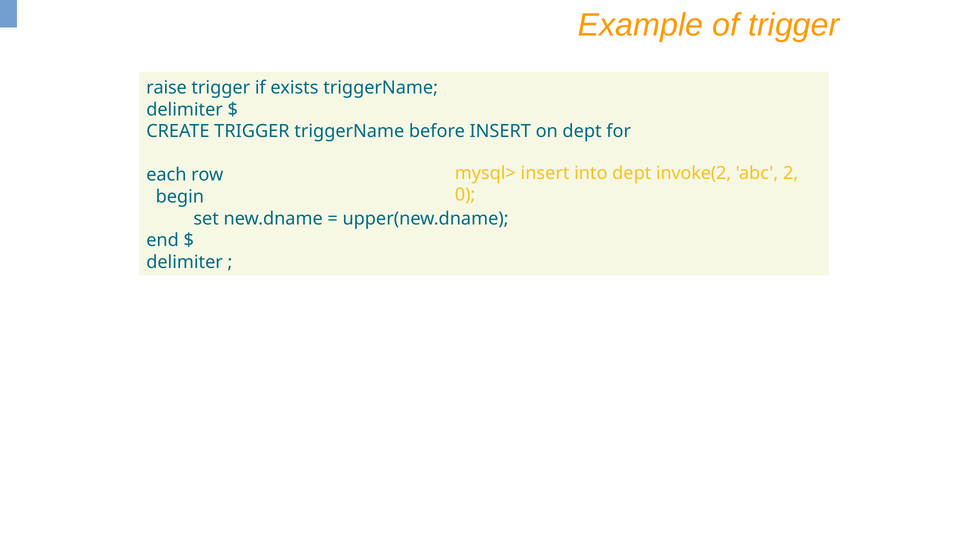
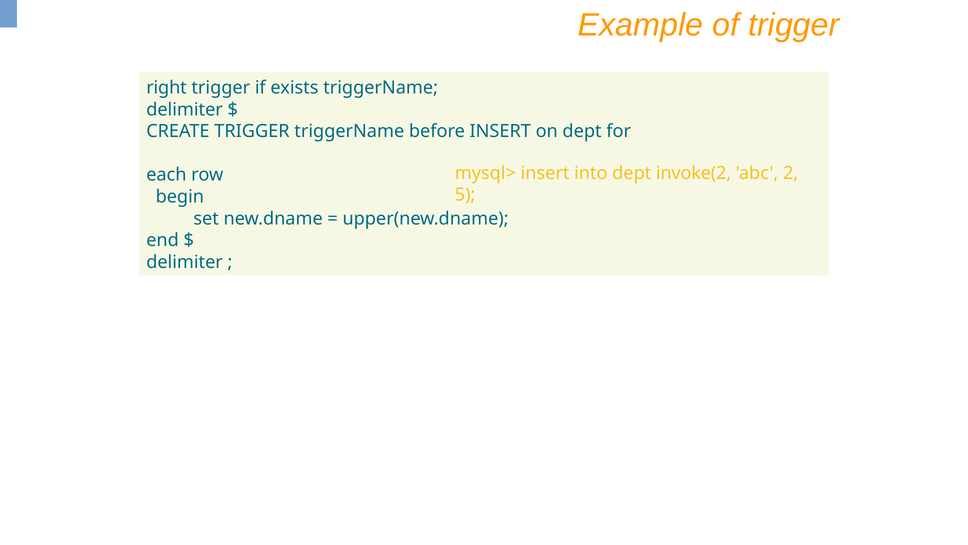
raise: raise -> right
0: 0 -> 5
